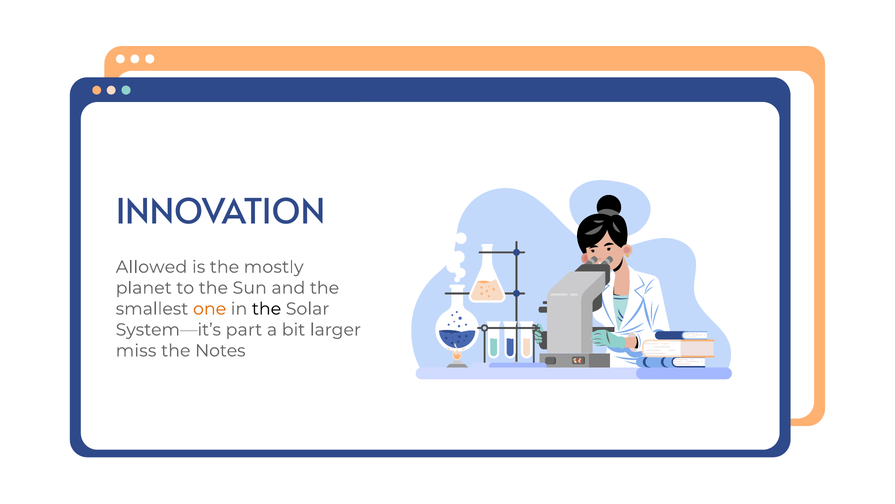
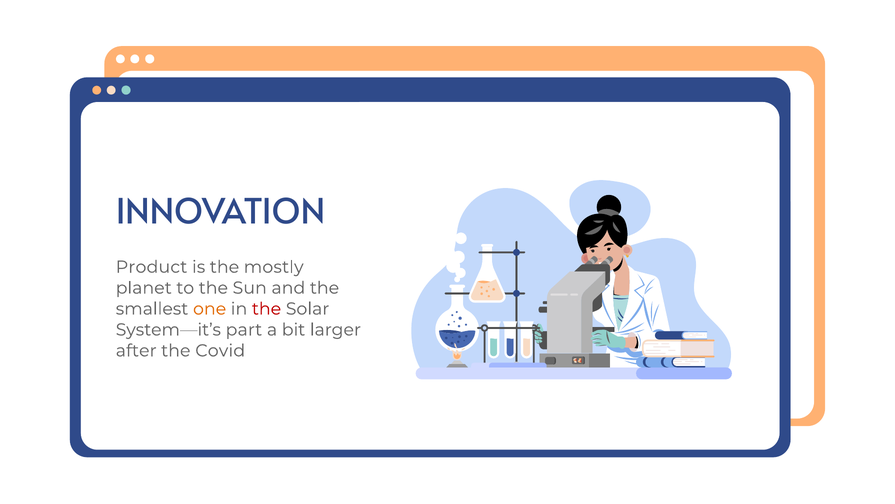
Allowed: Allowed -> Product
the at (267, 309) colour: black -> red
miss: miss -> after
Notes: Notes -> Covid
